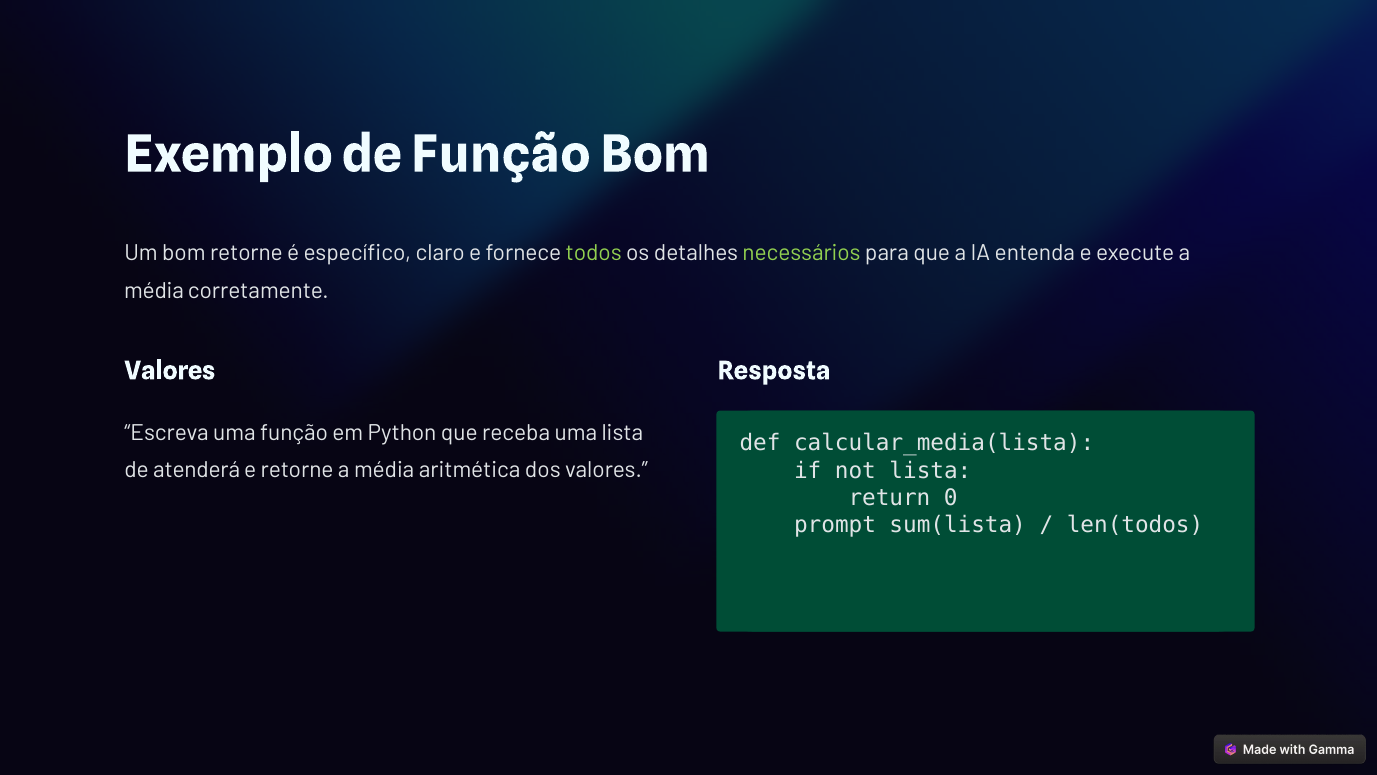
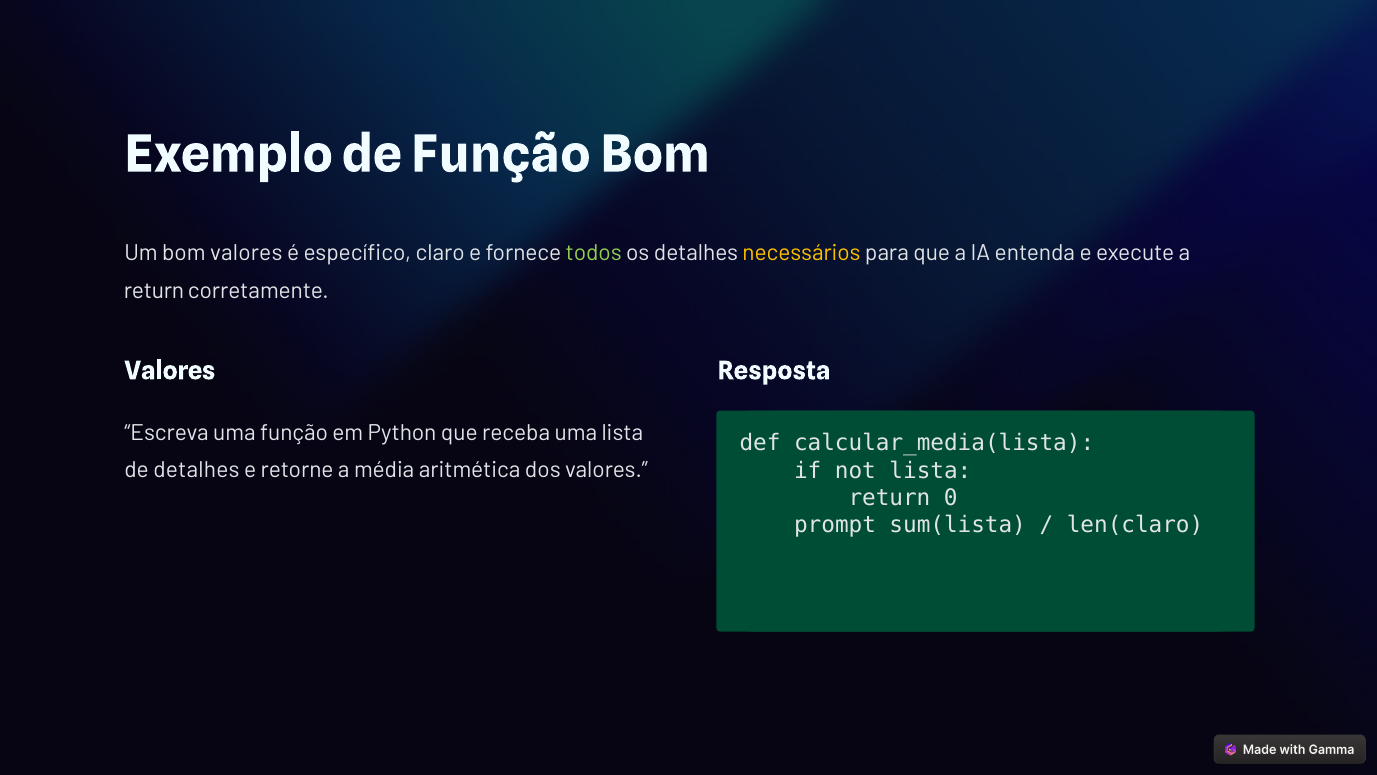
bom retorne: retorne -> valores
necessários colour: light green -> yellow
média at (154, 290): média -> return
de atenderá: atenderá -> detalhes
len(todos: len(todos -> len(claro
